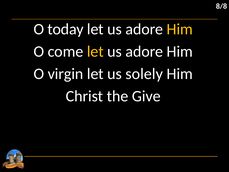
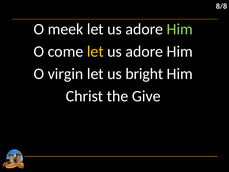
today: today -> meek
Him at (180, 29) colour: yellow -> light green
solely: solely -> bright
